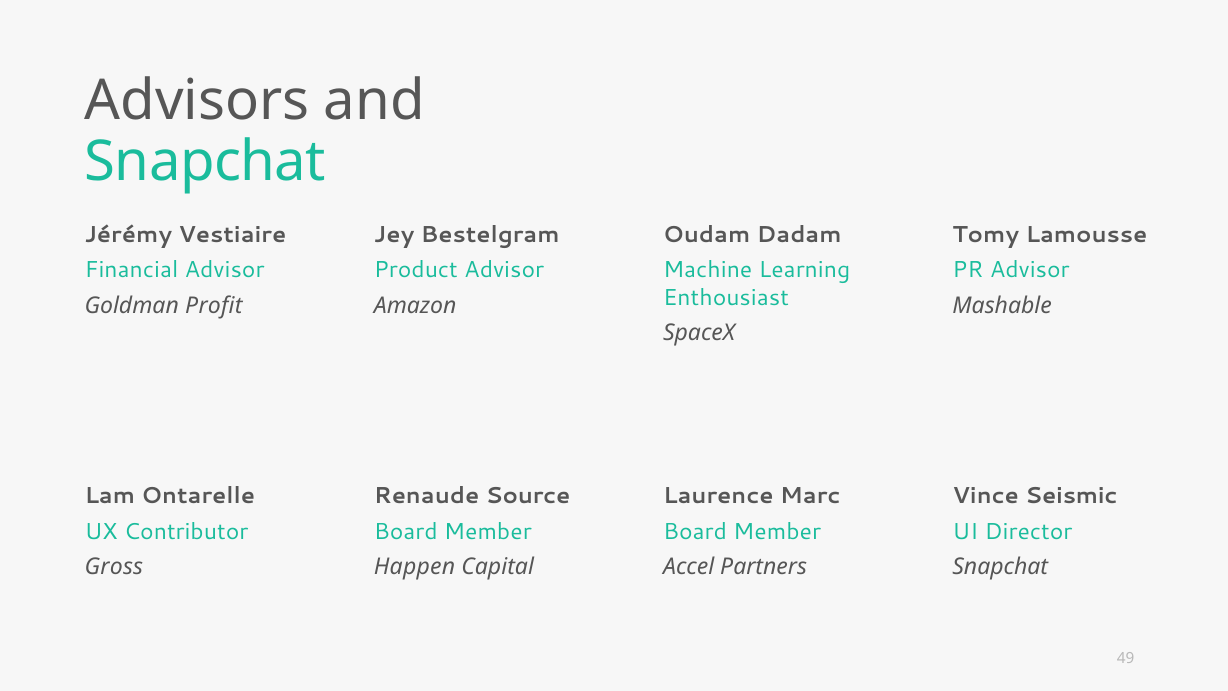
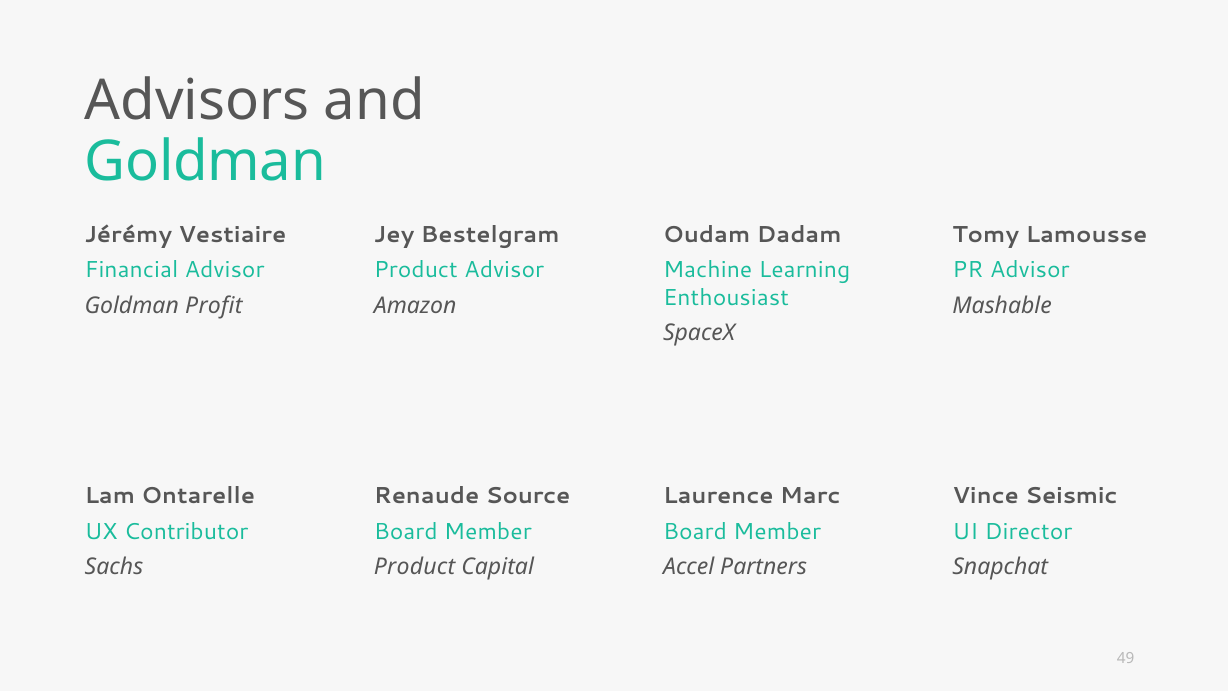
Snapchat at (205, 162): Snapchat -> Goldman
Gross: Gross -> Sachs
Happen at (415, 567): Happen -> Product
